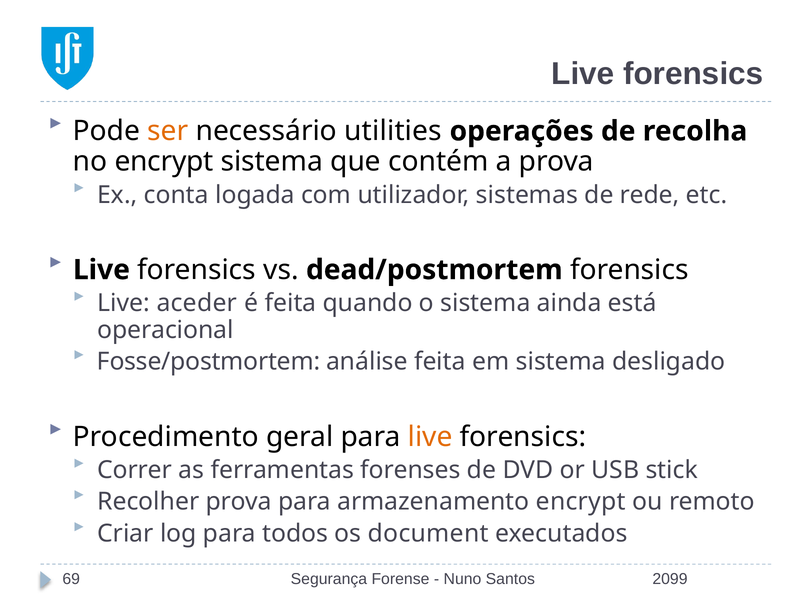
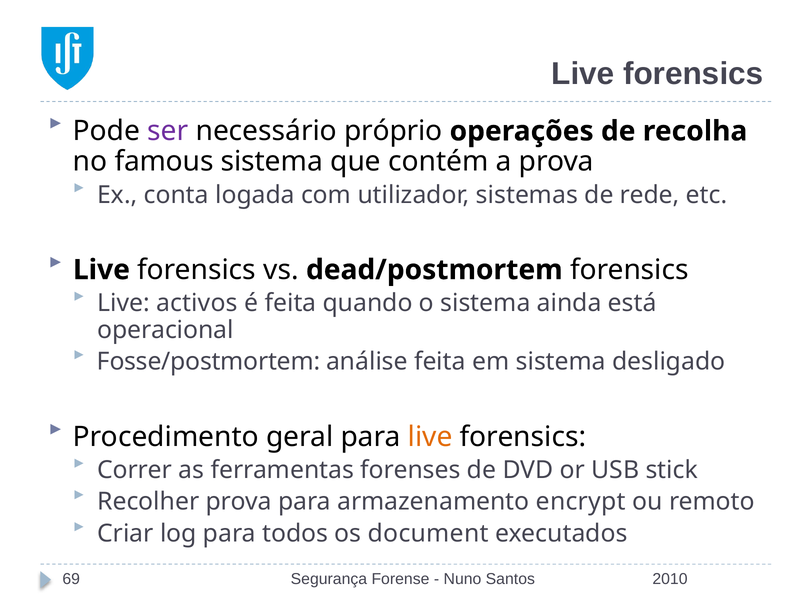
ser colour: orange -> purple
utilities: utilities -> próprio
no encrypt: encrypt -> famous
aceder: aceder -> activos
2099: 2099 -> 2010
